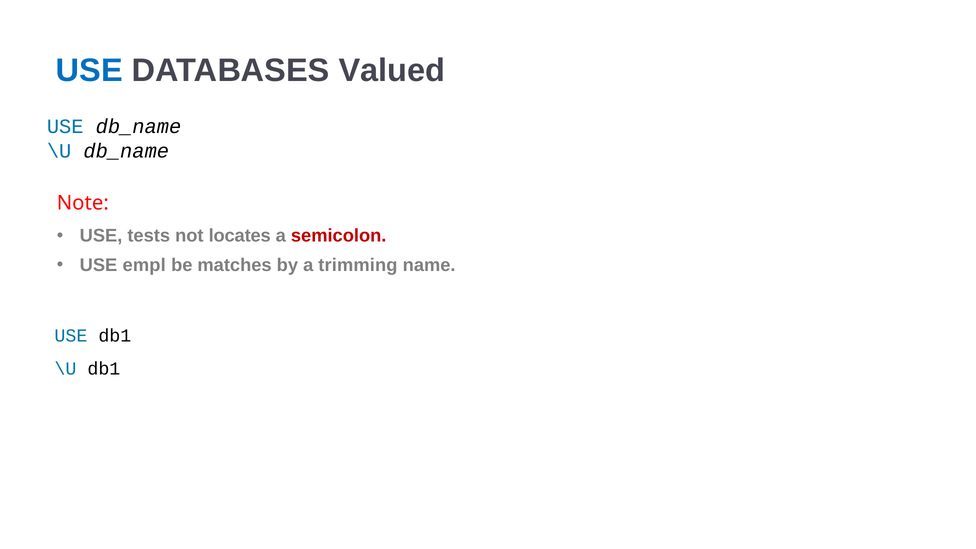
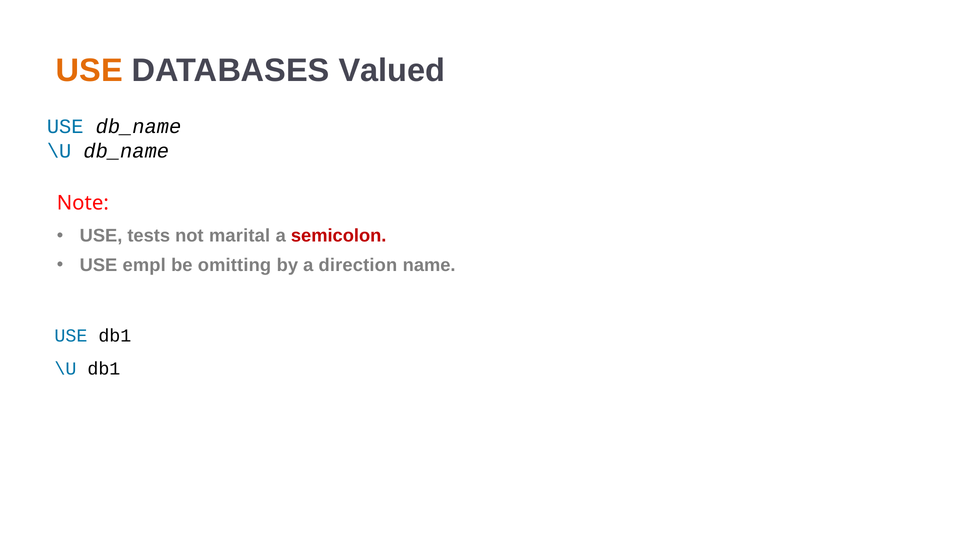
USE at (89, 71) colour: blue -> orange
locates: locates -> marital
matches: matches -> omitting
trimming: trimming -> direction
